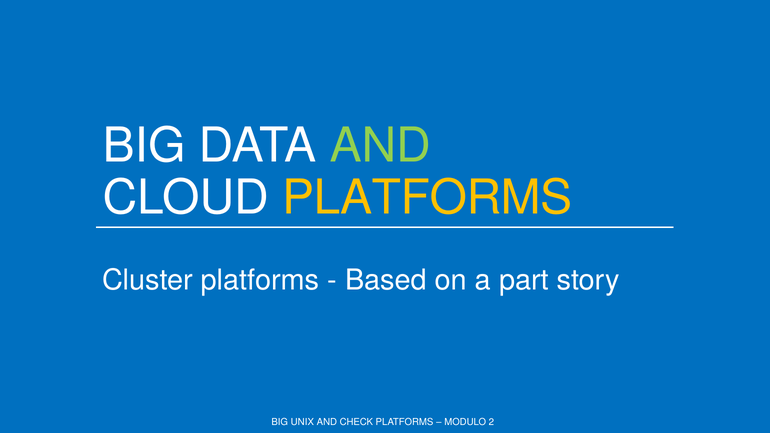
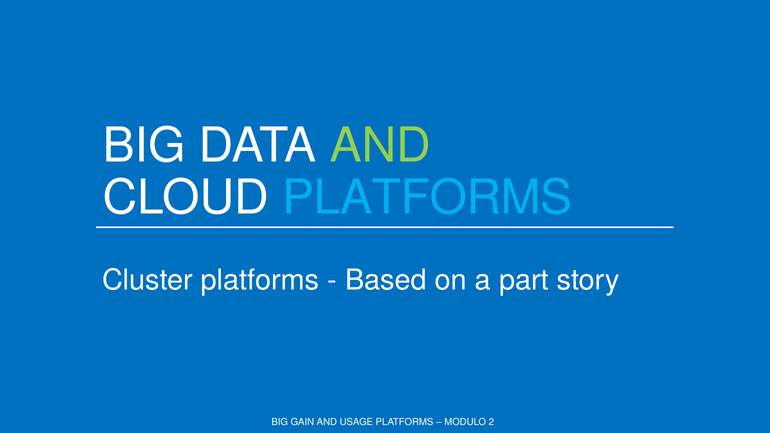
PLATFORMS at (427, 198) colour: yellow -> light blue
UNIX: UNIX -> GAIN
CHECK: CHECK -> USAGE
